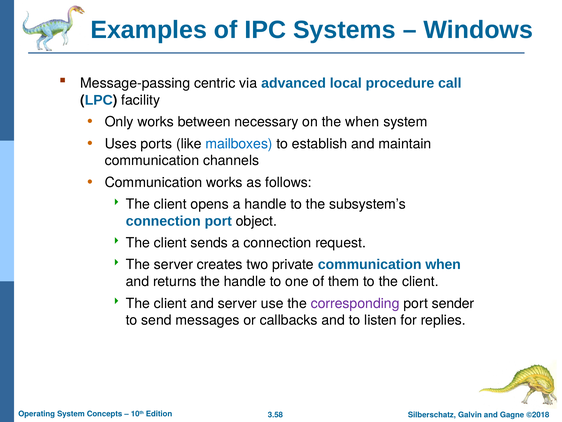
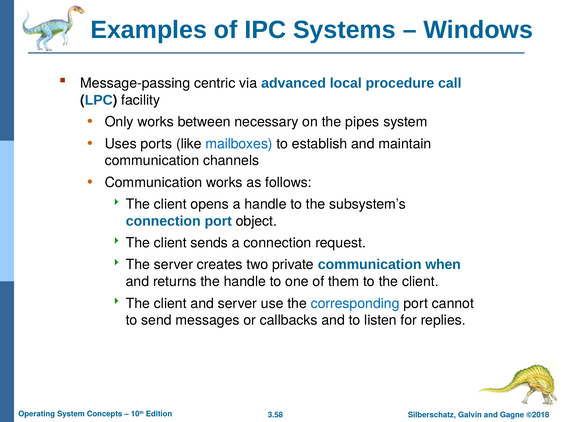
the when: when -> pipes
corresponding colour: purple -> blue
sender: sender -> cannot
